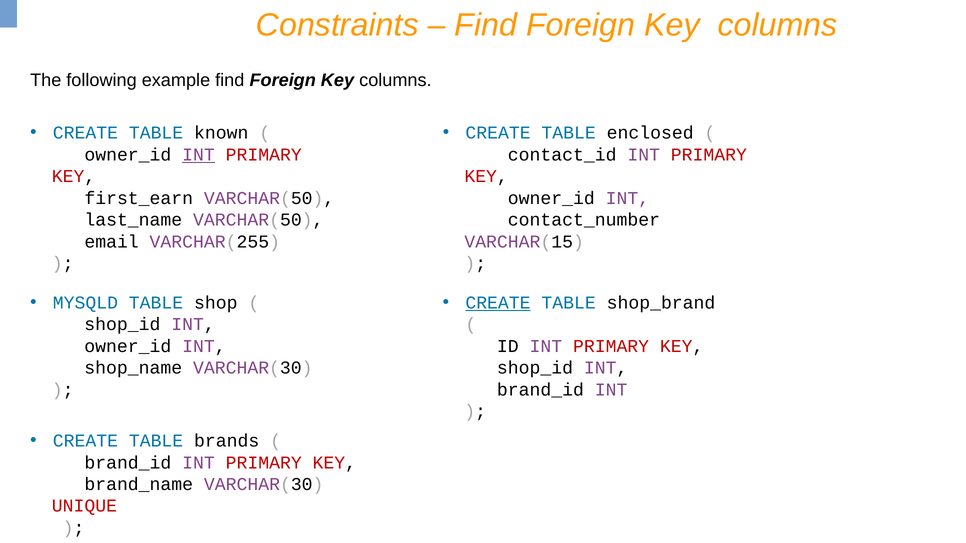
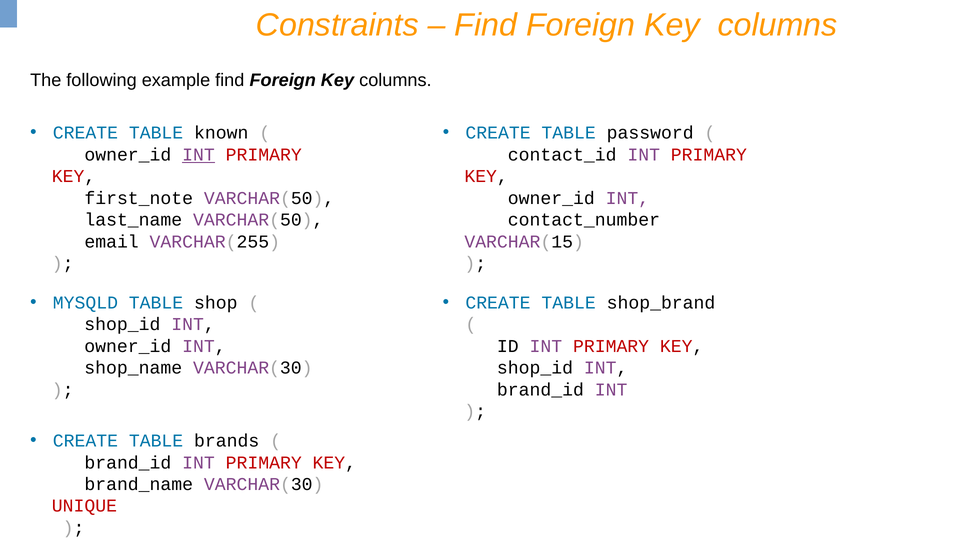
enclosed: enclosed -> password
first_earn: first_earn -> first_note
CREATE at (498, 303) underline: present -> none
